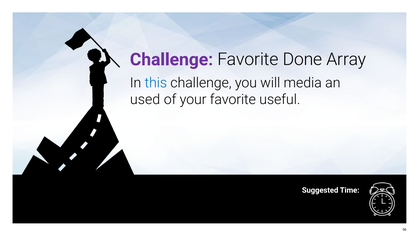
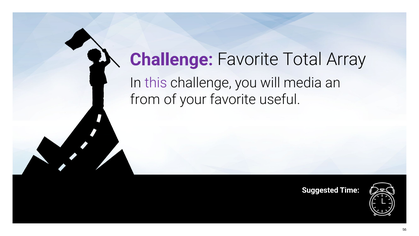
Done: Done -> Total
this colour: blue -> purple
used: used -> from
